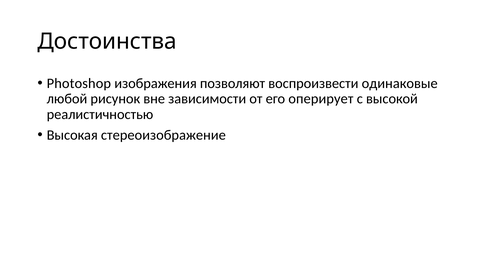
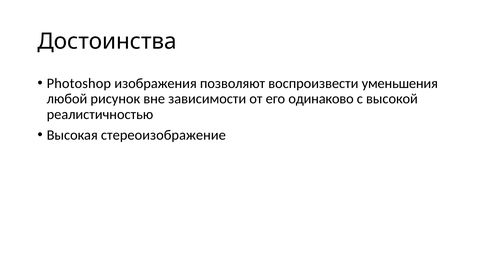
одинаковые: одинаковые -> уменьшения
оперирует: оперирует -> одинаково
